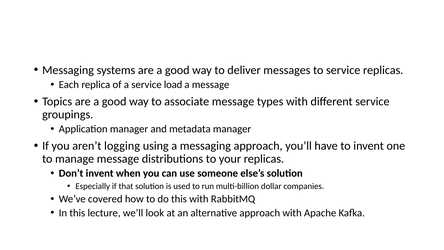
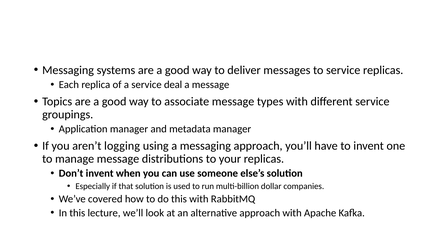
load: load -> deal
